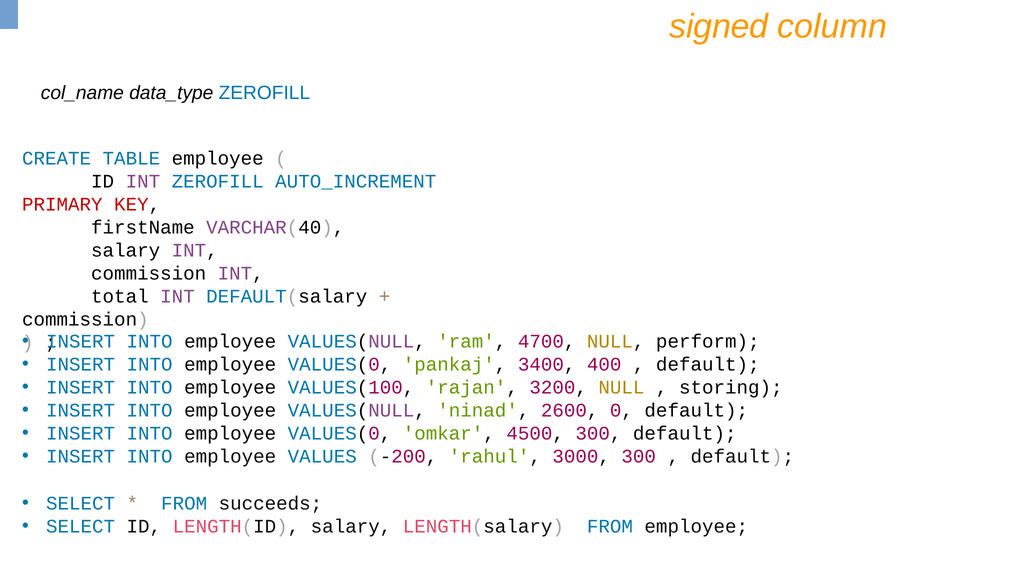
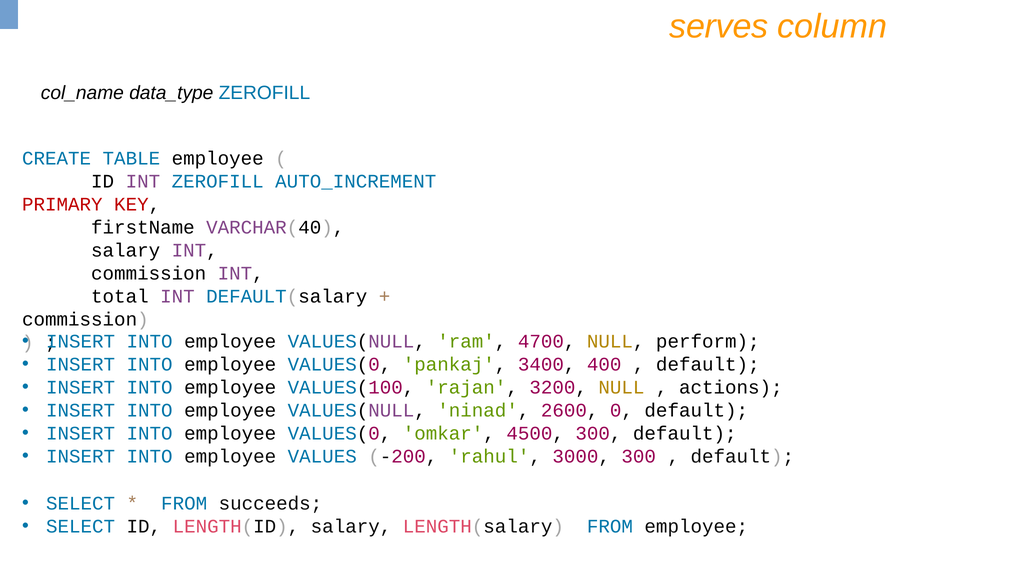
signed: signed -> serves
storing: storing -> actions
